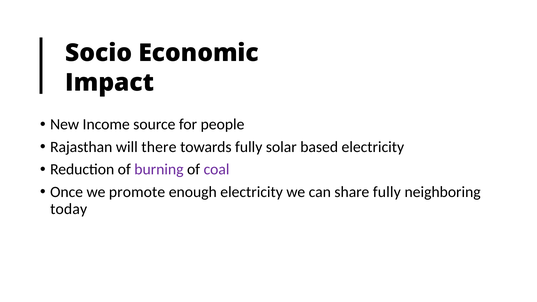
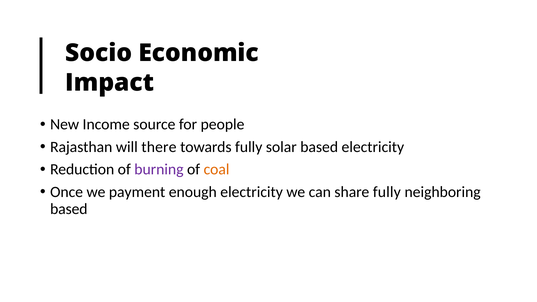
coal colour: purple -> orange
promote: promote -> payment
today at (69, 209): today -> based
